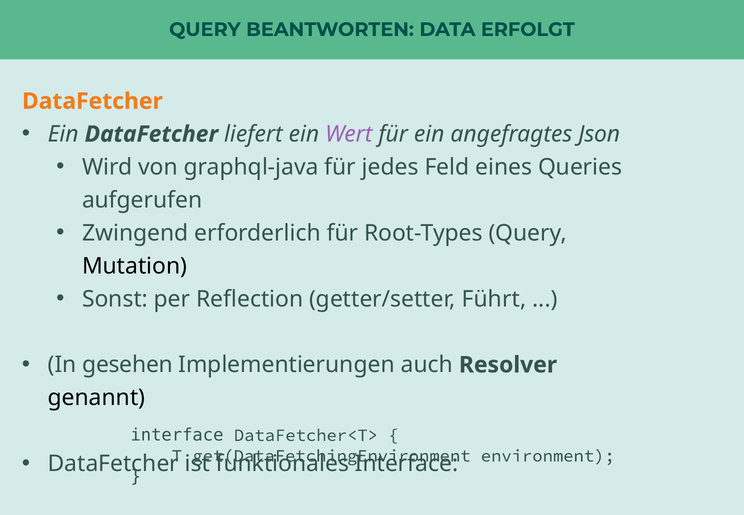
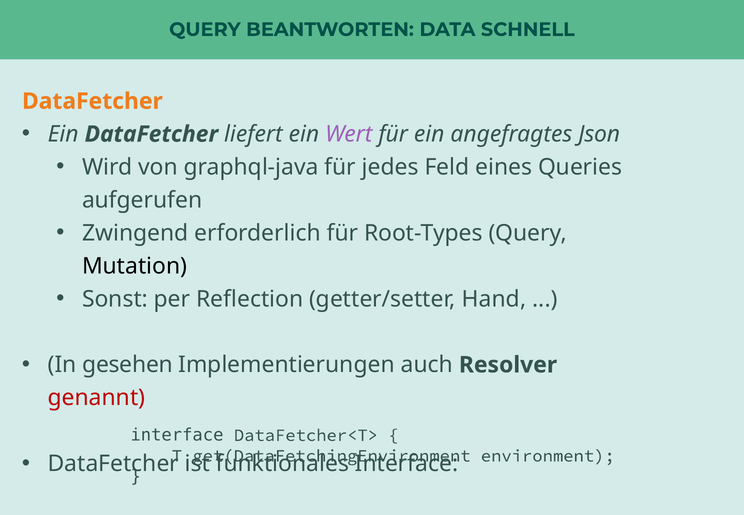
ERFOLGT: ERFOLGT -> SCHNELL
Führt: Führt -> Hand
genannt colour: black -> red
